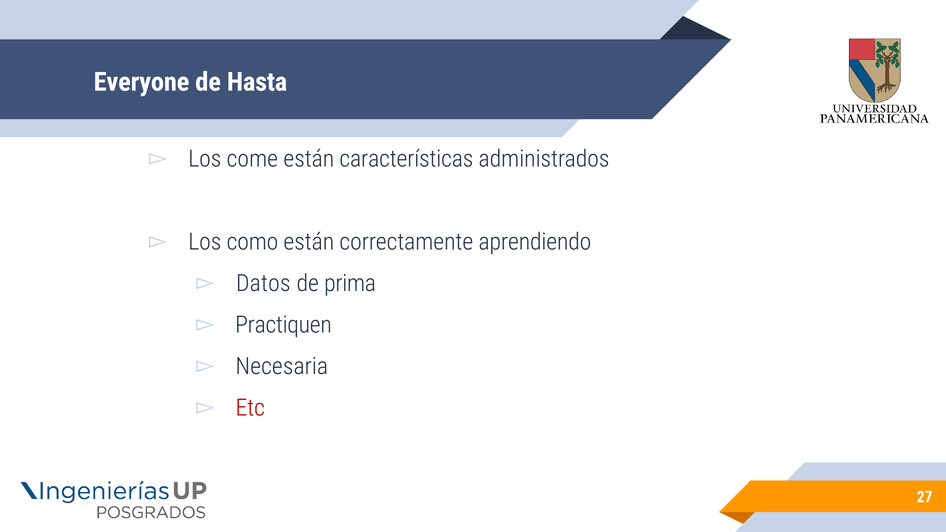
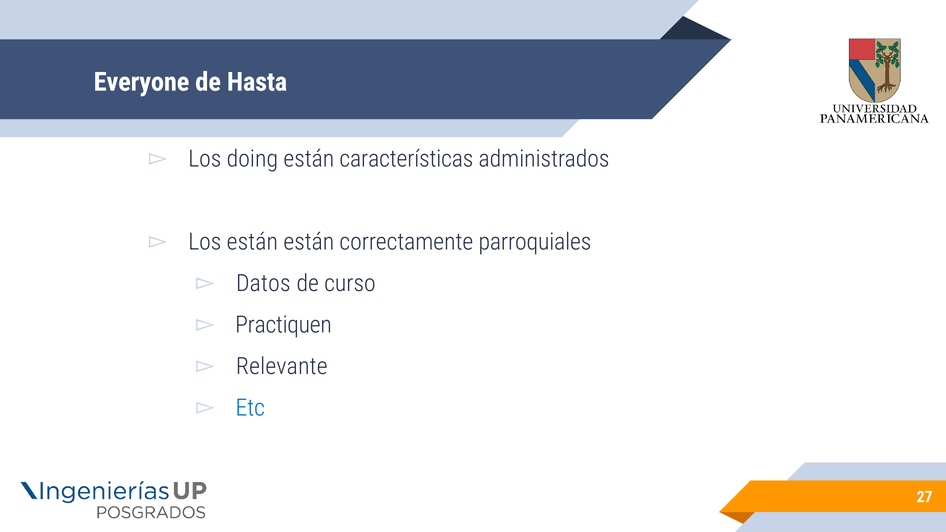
come: come -> doing
Los como: como -> están
aprendiendo: aprendiendo -> parroquiales
prima: prima -> curso
Necesaria: Necesaria -> Relevante
Etc colour: red -> blue
